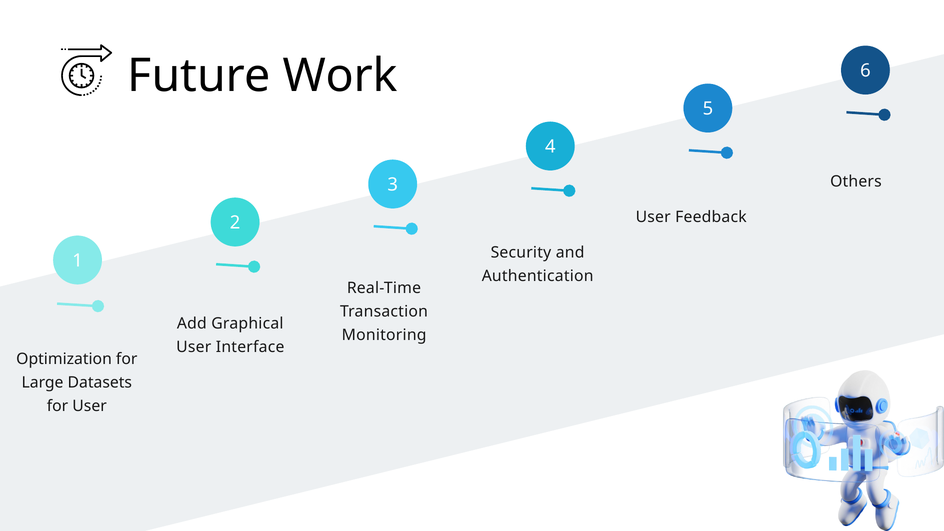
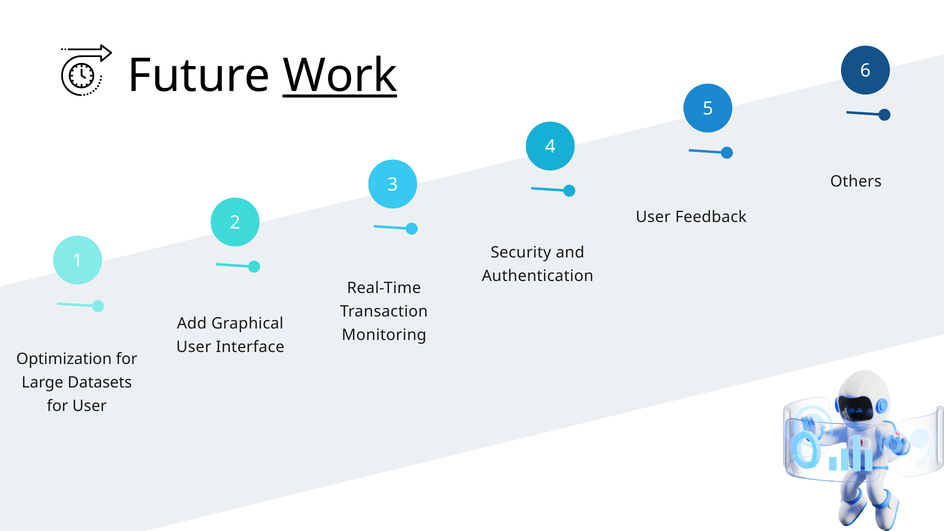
Work underline: none -> present
